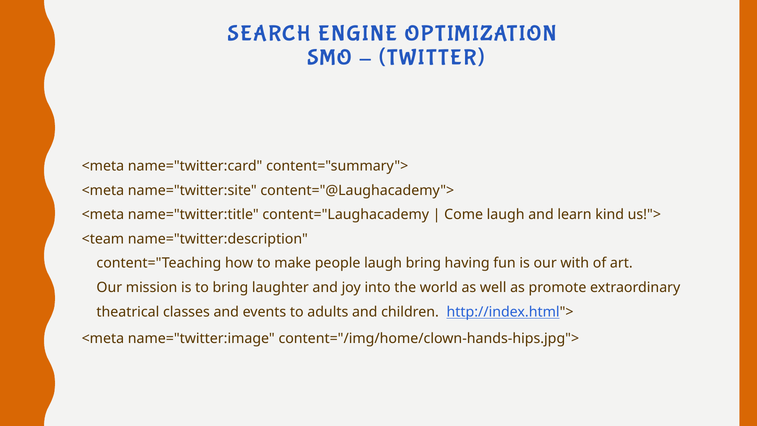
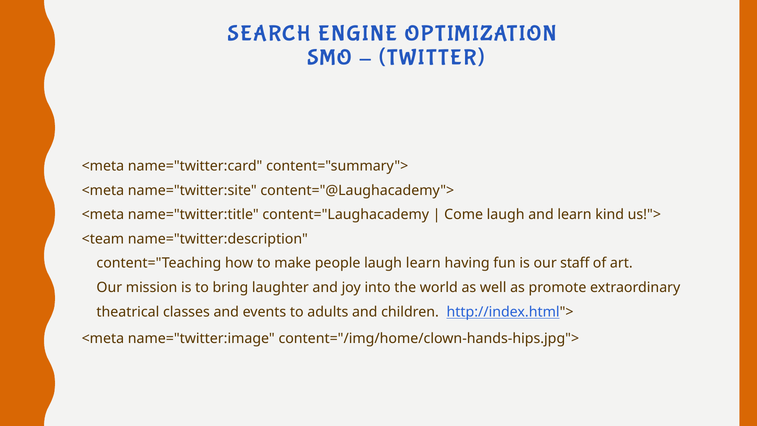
laugh bring: bring -> learn
with: with -> staﬀ
